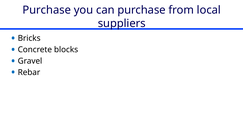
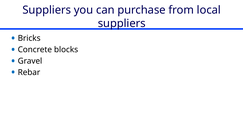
Purchase at (47, 10): Purchase -> Suppliers
